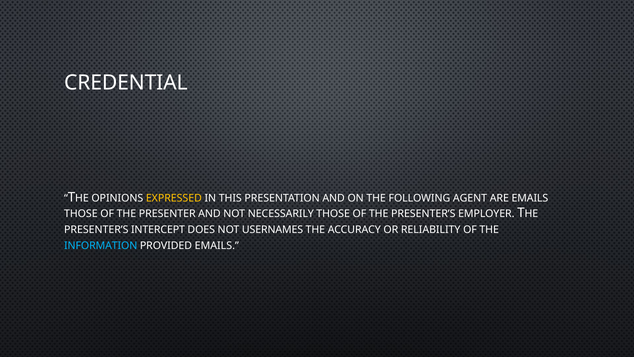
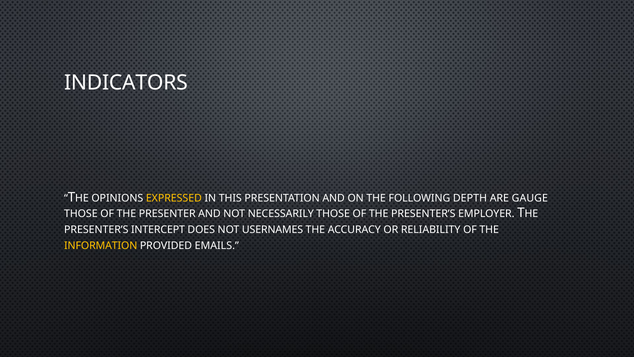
CREDENTIAL: CREDENTIAL -> INDICATORS
AGENT: AGENT -> DEPTH
ARE EMAILS: EMAILS -> GAUGE
INFORMATION colour: light blue -> yellow
